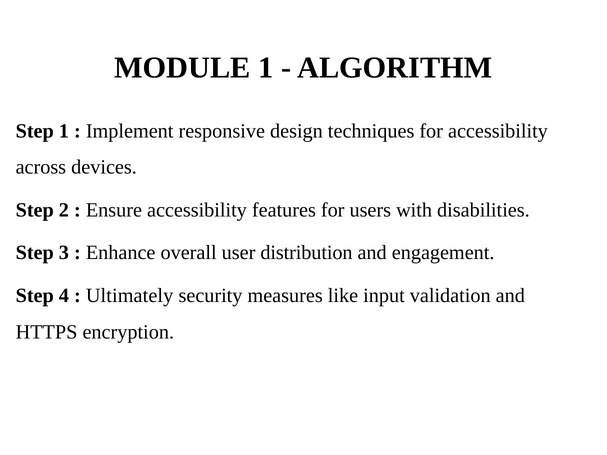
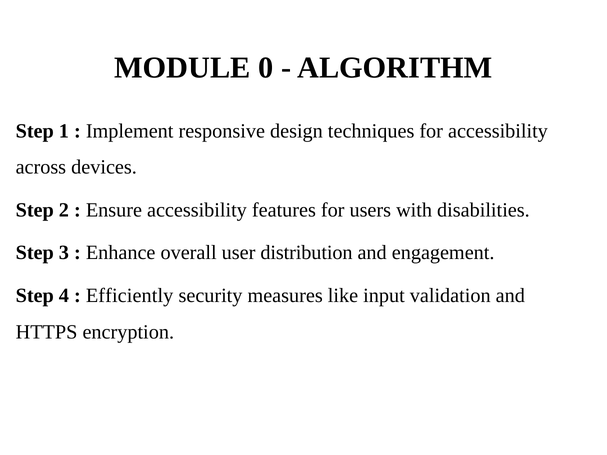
MODULE 1: 1 -> 0
Ultimately: Ultimately -> Efficiently
